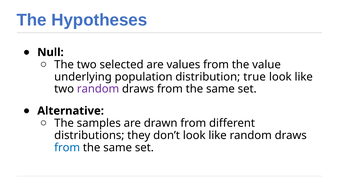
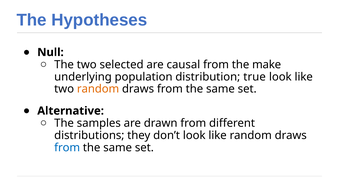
values: values -> causal
value: value -> make
random at (98, 89) colour: purple -> orange
